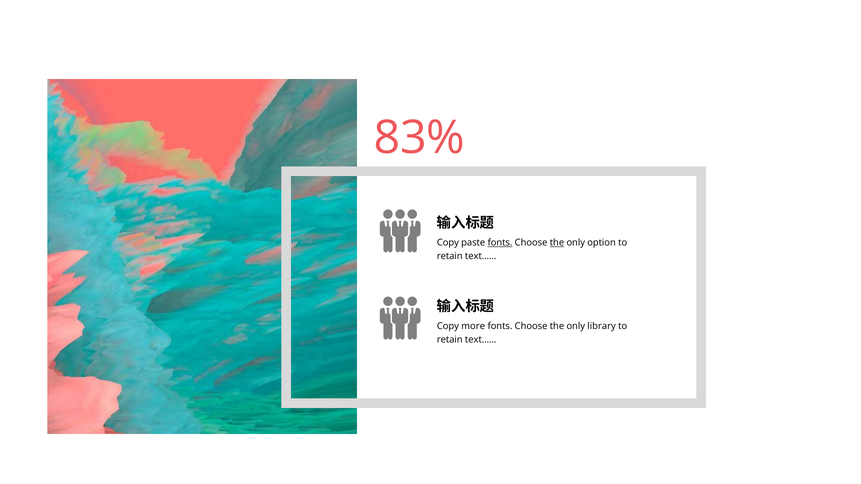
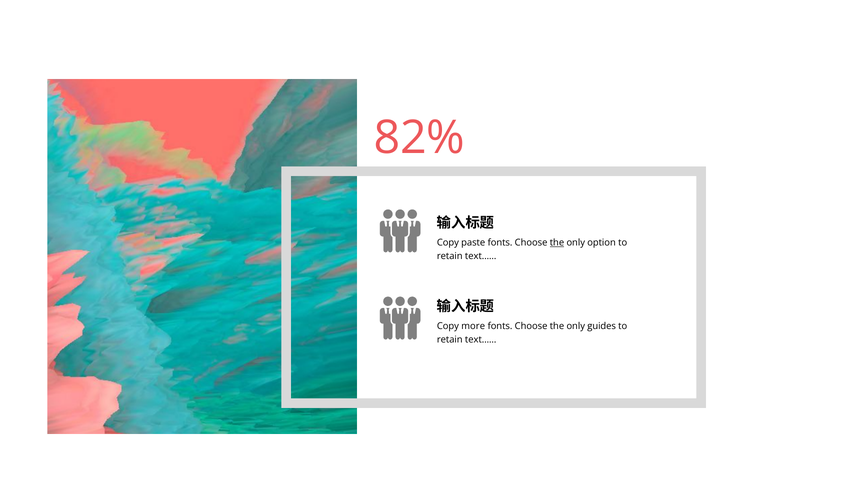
83%: 83% -> 82%
fonts at (500, 243) underline: present -> none
library: library -> guides
